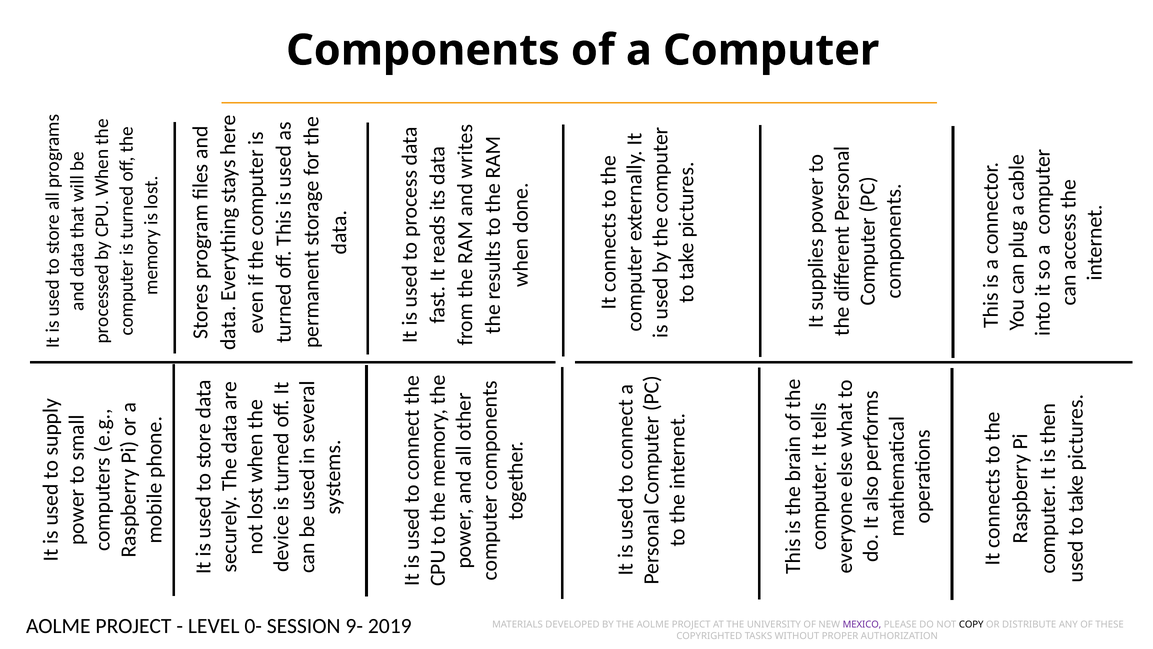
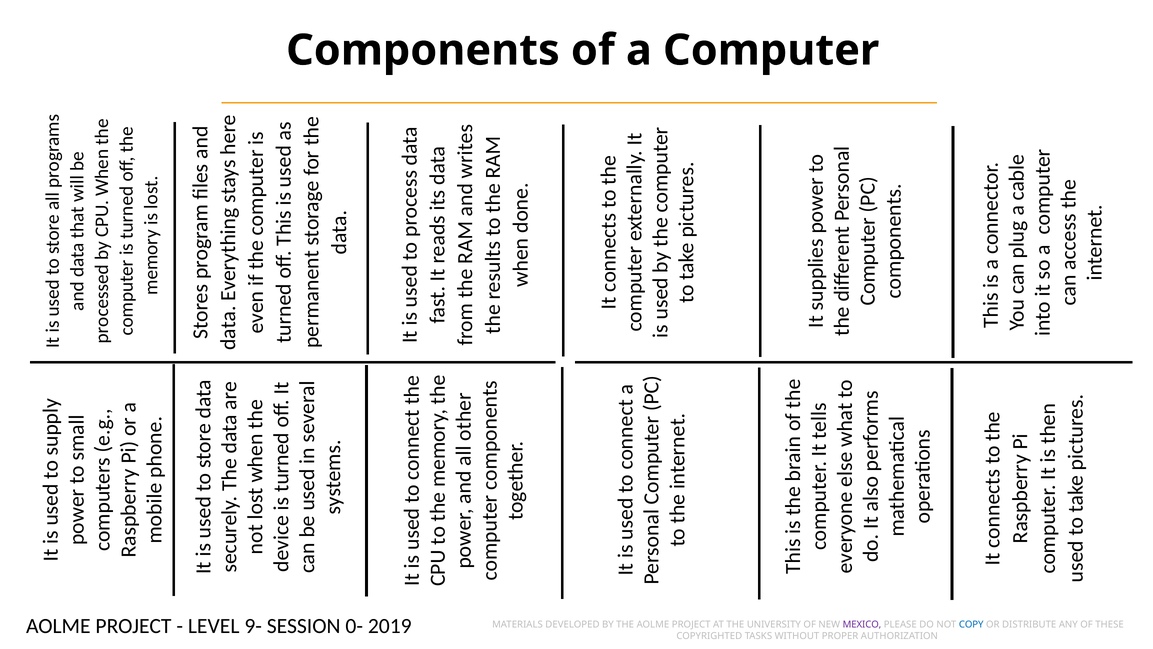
0-: 0- -> 9-
9-: 9- -> 0-
COPY colour: black -> blue
